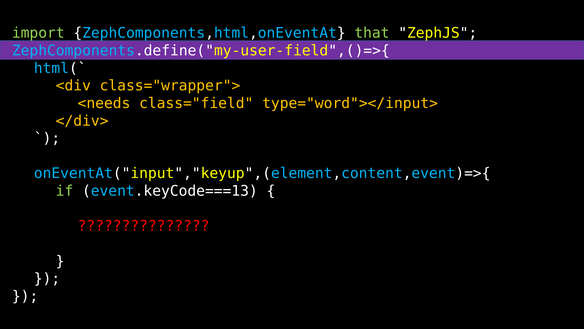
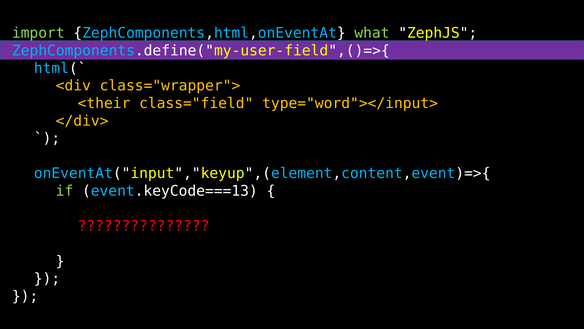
that: that -> what
<needs: <needs -> <their
